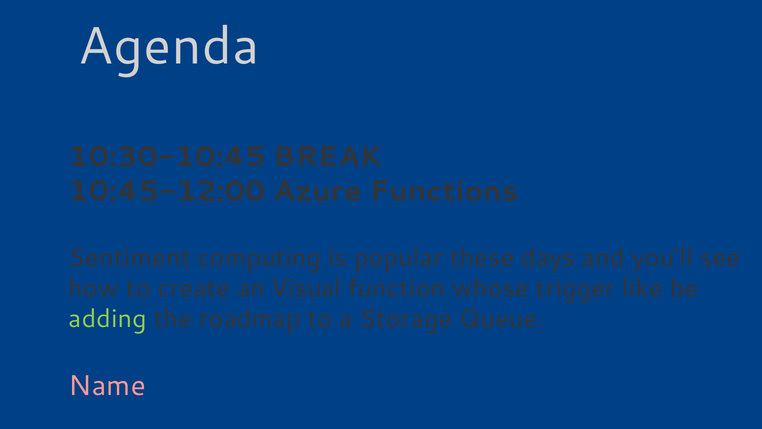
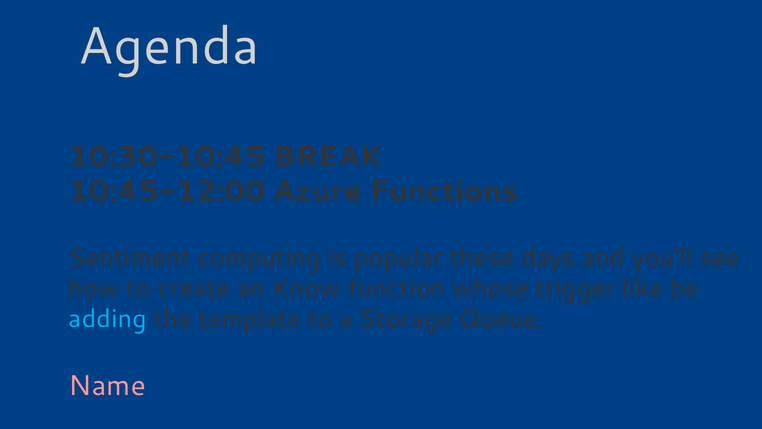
Visual: Visual -> Know
adding colour: light green -> light blue
roadmap: roadmap -> template
